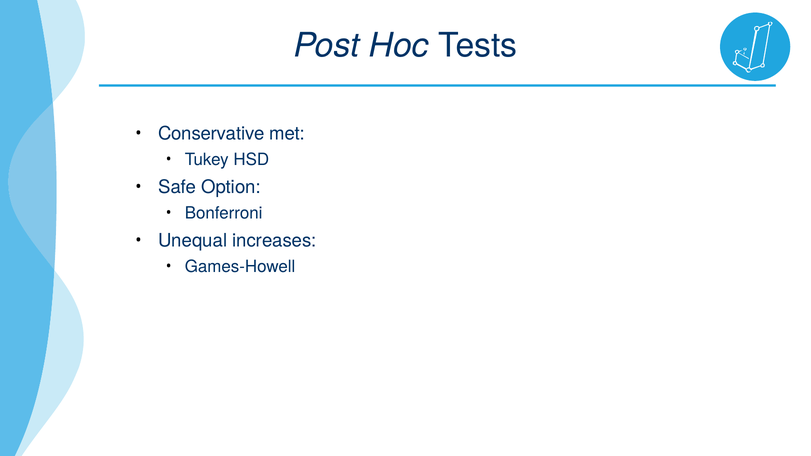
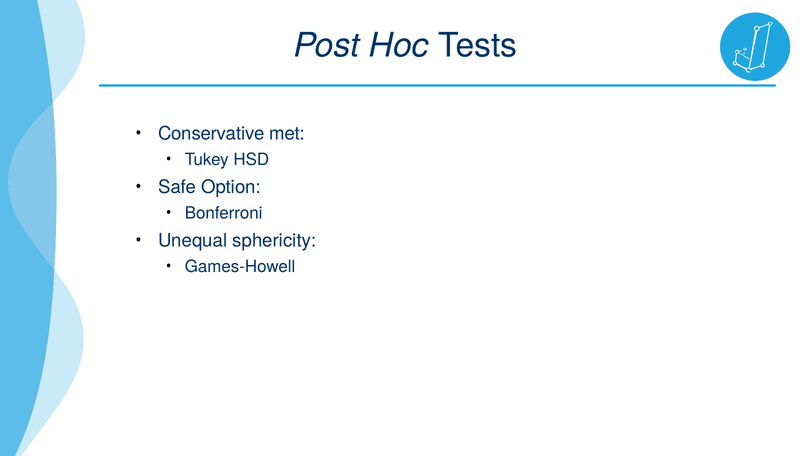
increases: increases -> sphericity
